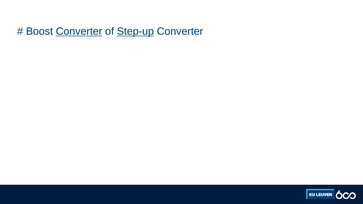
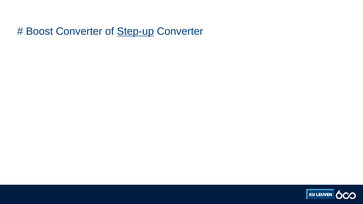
Converter at (79, 32) underline: present -> none
